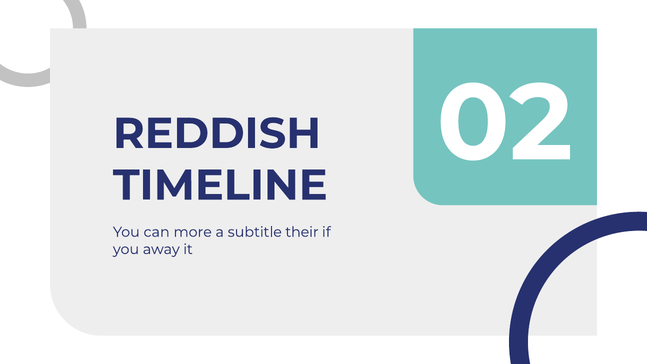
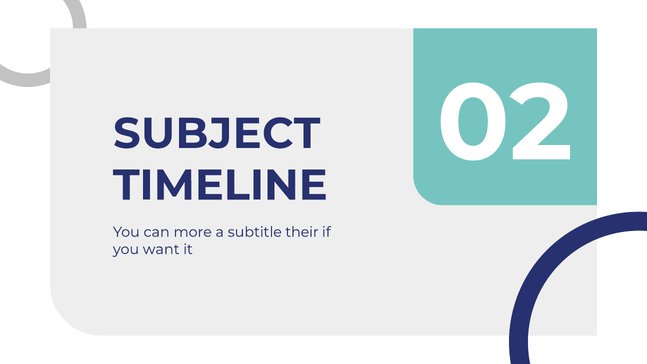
REDDISH: REDDISH -> SUBJECT
away: away -> want
